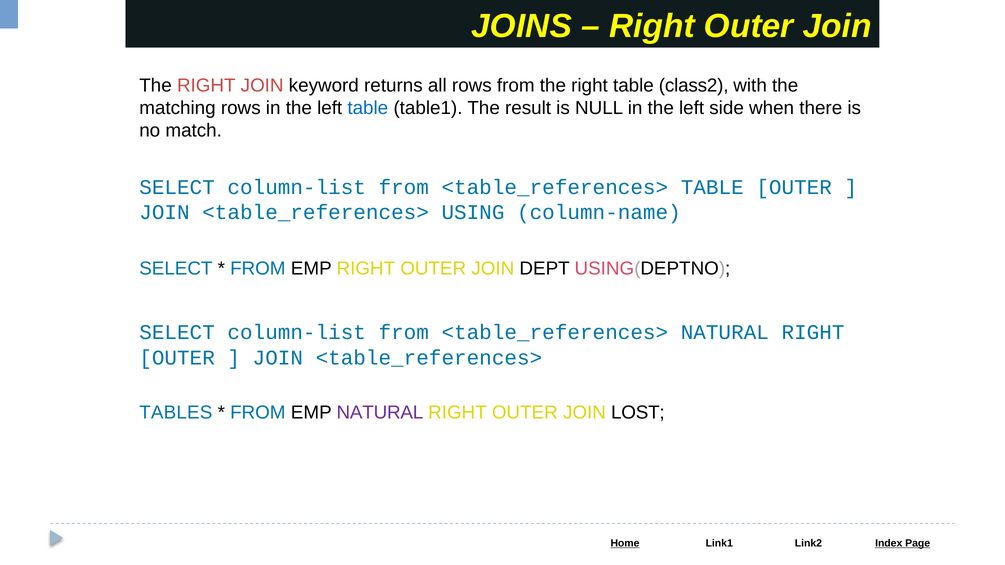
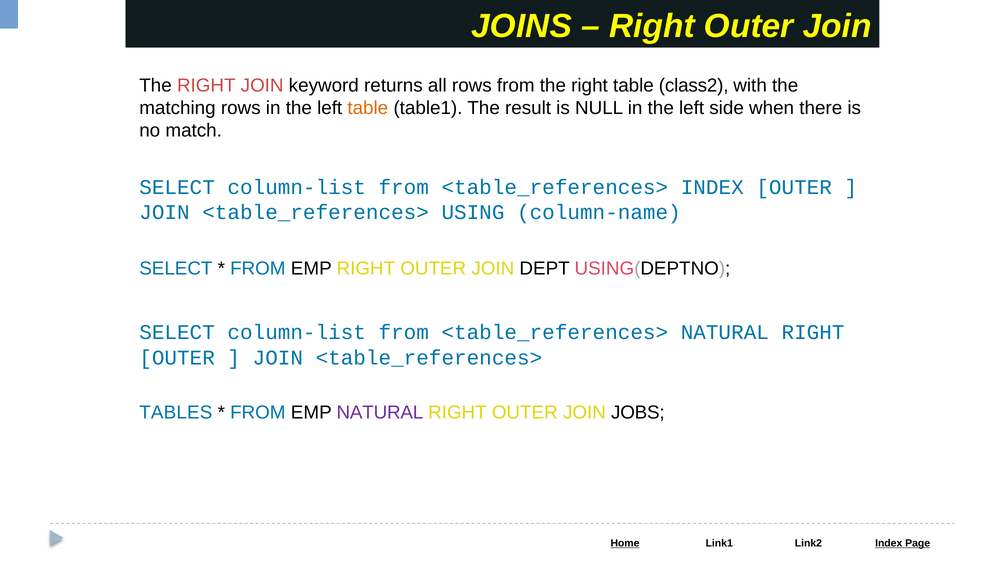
table at (368, 108) colour: blue -> orange
<table_references> TABLE: TABLE -> INDEX
LOST: LOST -> JOBS
